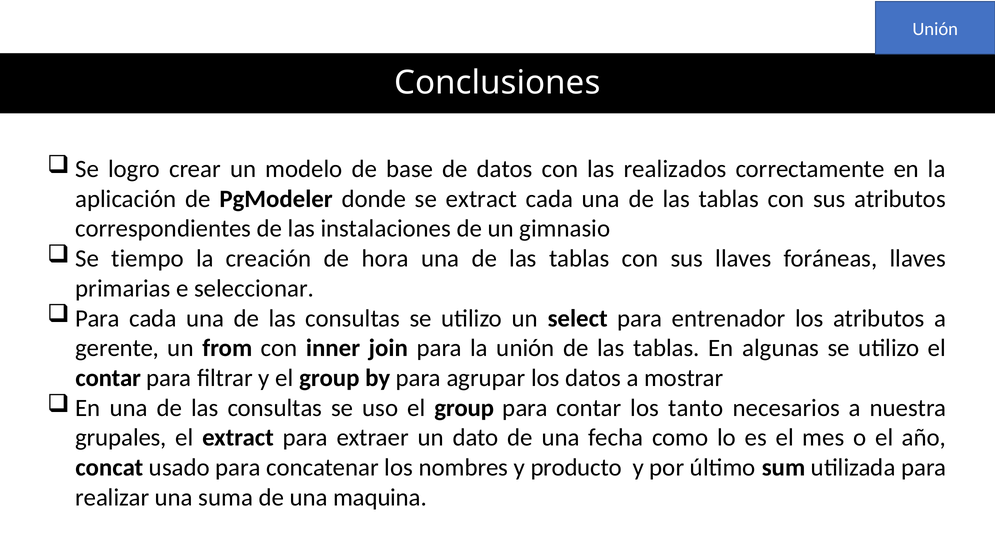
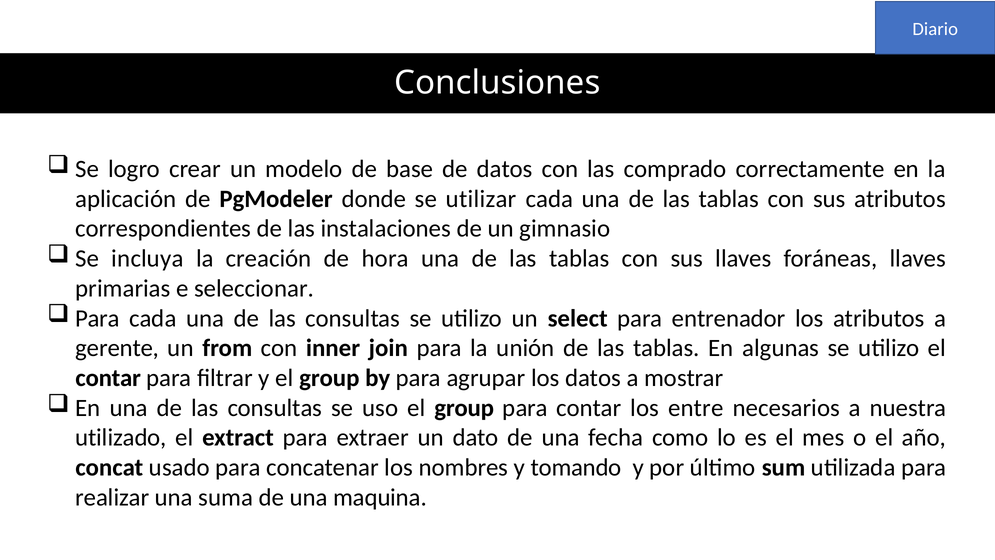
Unión at (935, 29): Unión -> Diario
realizados: realizados -> comprado
se extract: extract -> utilizar
tiempo: tiempo -> incluya
tanto: tanto -> entre
grupales: grupales -> utilizado
producto: producto -> tomando
